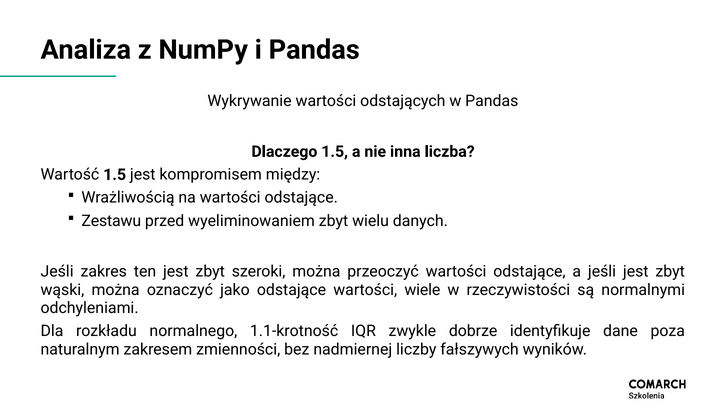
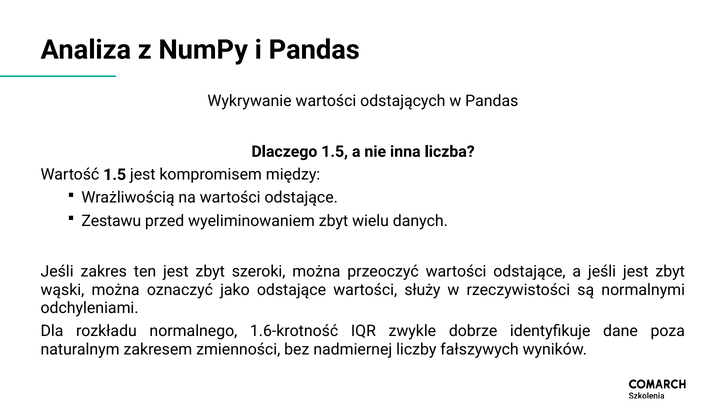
wiele: wiele -> służy
1.1-krotność: 1.1-krotność -> 1.6-krotność
